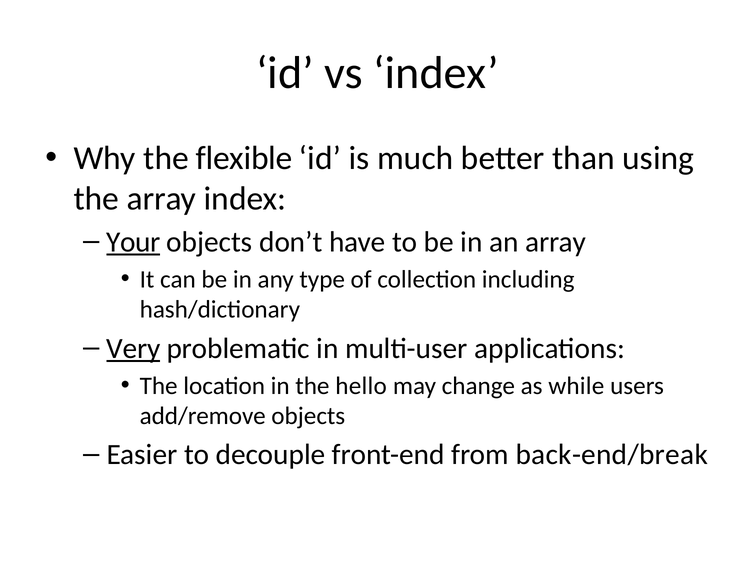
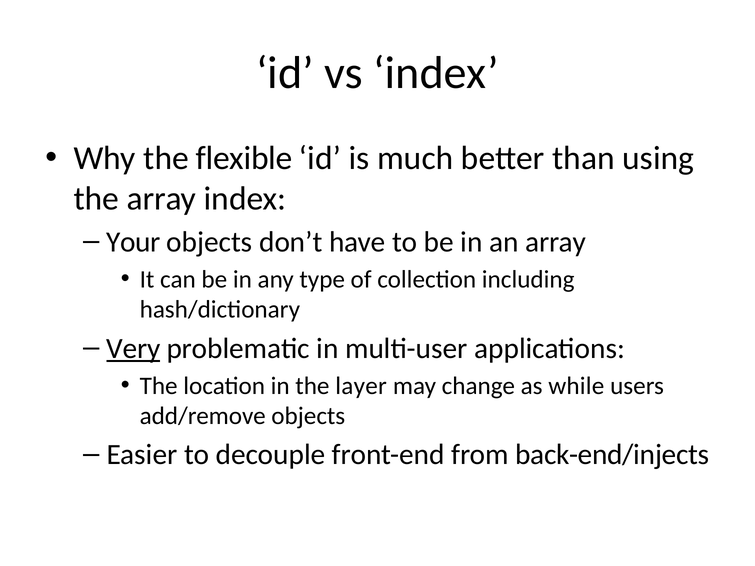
Your underline: present -> none
hello: hello -> layer
back-end/break: back-end/break -> back-end/injects
